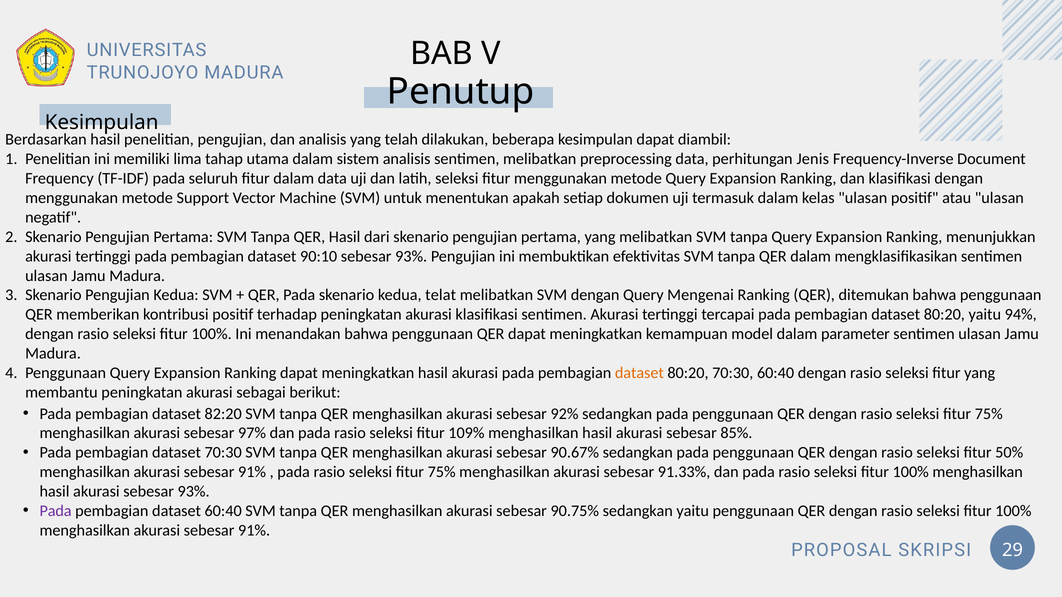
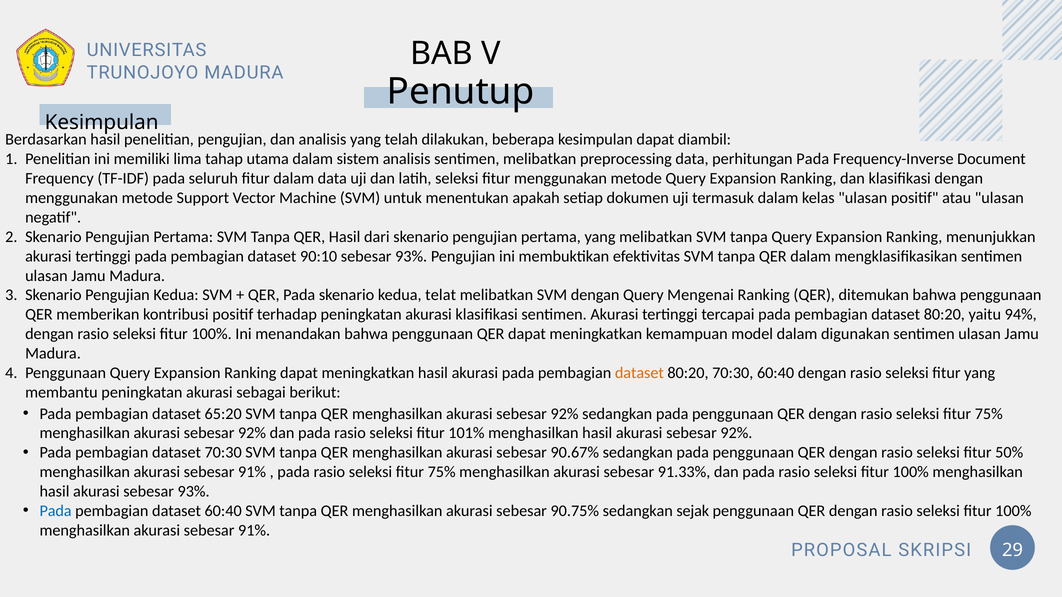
perhitungan Jenis: Jenis -> Pada
parameter: parameter -> digunakan
82:20: 82:20 -> 65:20
97% at (252, 433): 97% -> 92%
109%: 109% -> 101%
hasil akurasi sebesar 85%: 85% -> 92%
Pada at (56, 511) colour: purple -> blue
sedangkan yaitu: yaitu -> sejak
